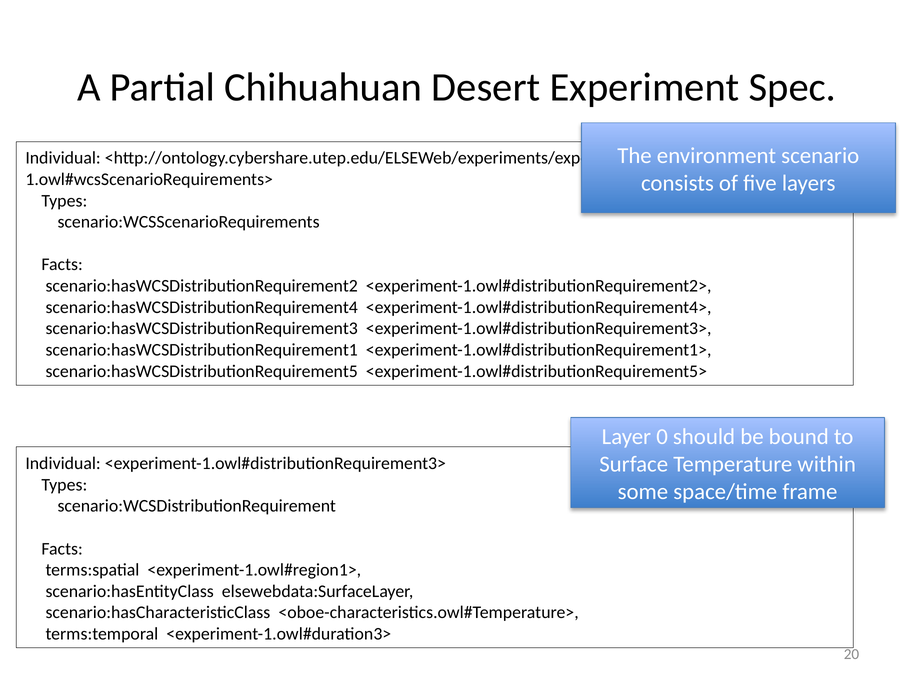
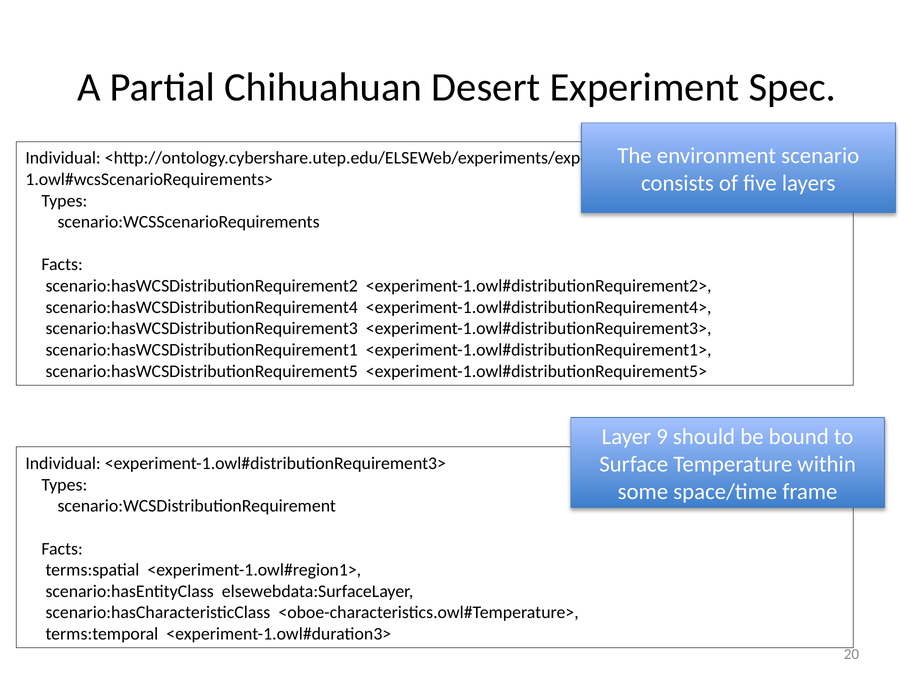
0: 0 -> 9
